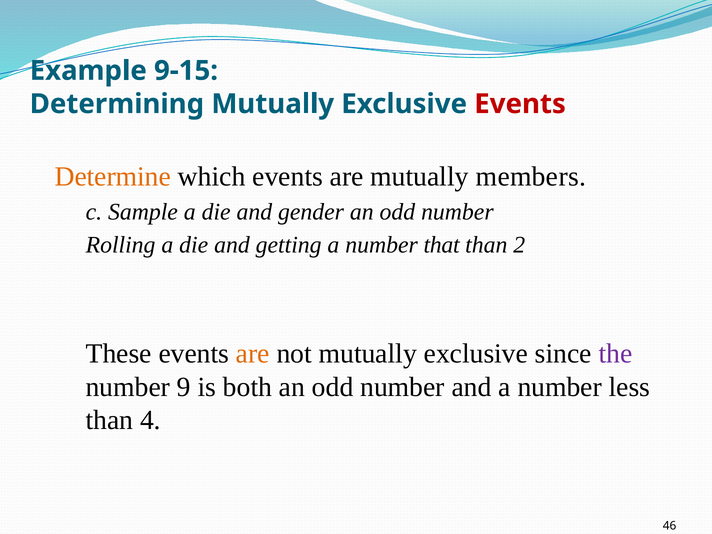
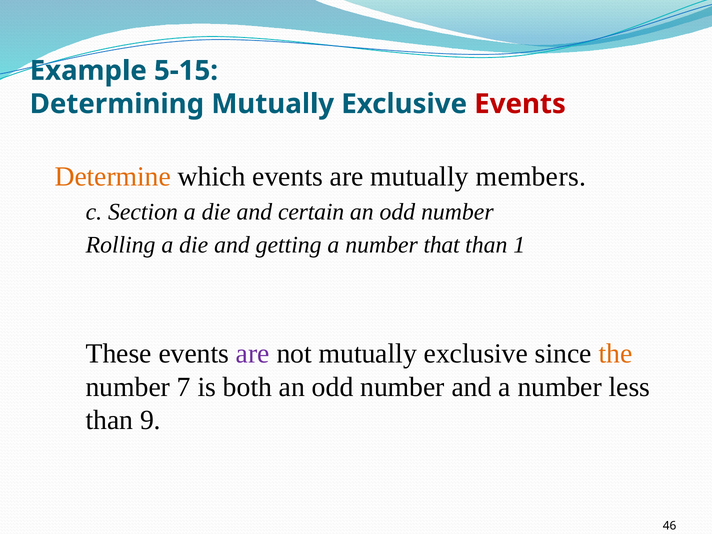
9-15: 9-15 -> 5-15
Sample: Sample -> Section
gender: gender -> certain
2: 2 -> 1
are at (253, 354) colour: orange -> purple
the colour: purple -> orange
9: 9 -> 7
4: 4 -> 9
